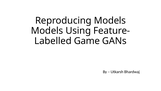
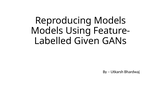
Game: Game -> Given
